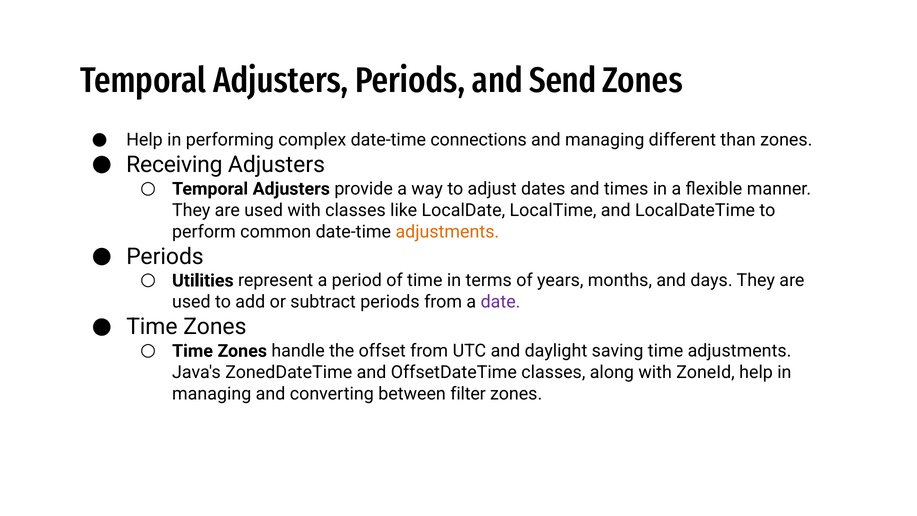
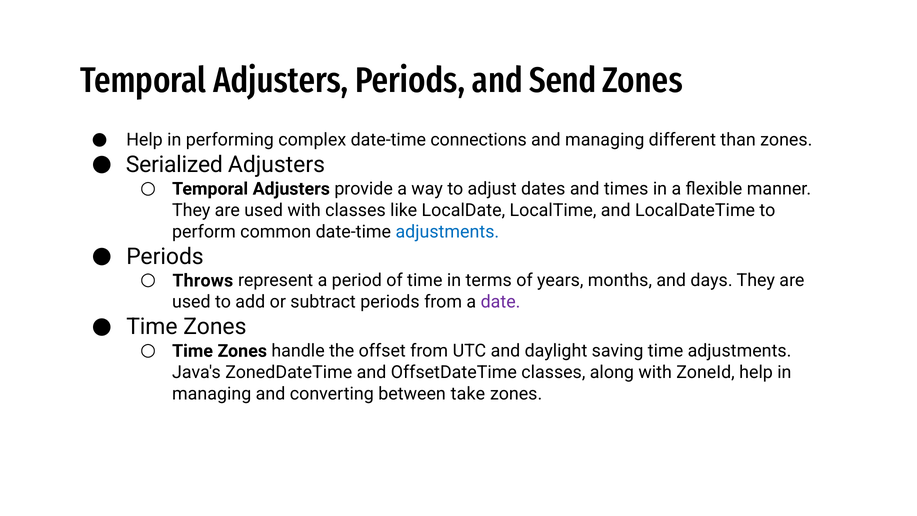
Receiving: Receiving -> Serialized
adjustments at (447, 232) colour: orange -> blue
Utilities: Utilities -> Throws
filter: filter -> take
